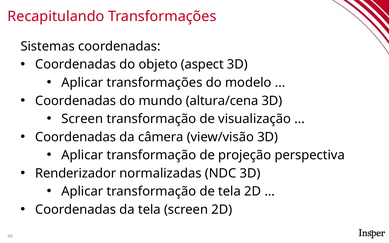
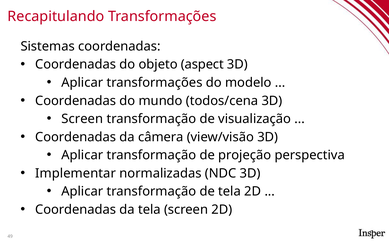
altura/cena: altura/cena -> todos/cena
Renderizador: Renderizador -> Implementar
